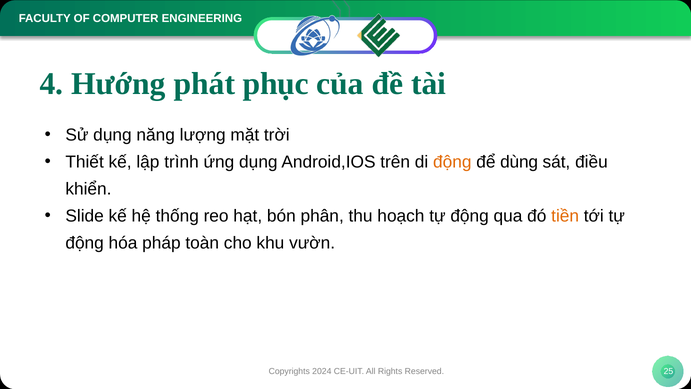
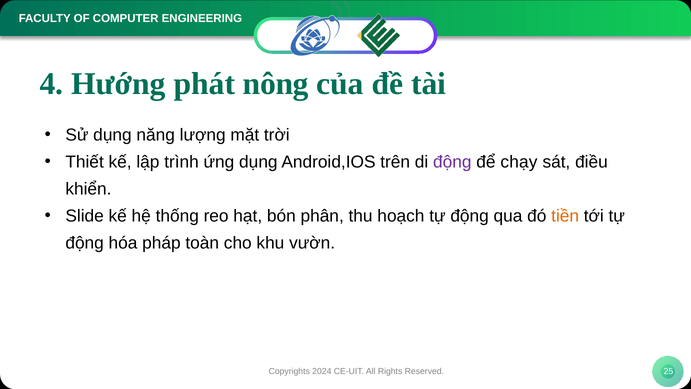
phục: phục -> nông
động at (452, 162) colour: orange -> purple
dùng: dùng -> chạy
